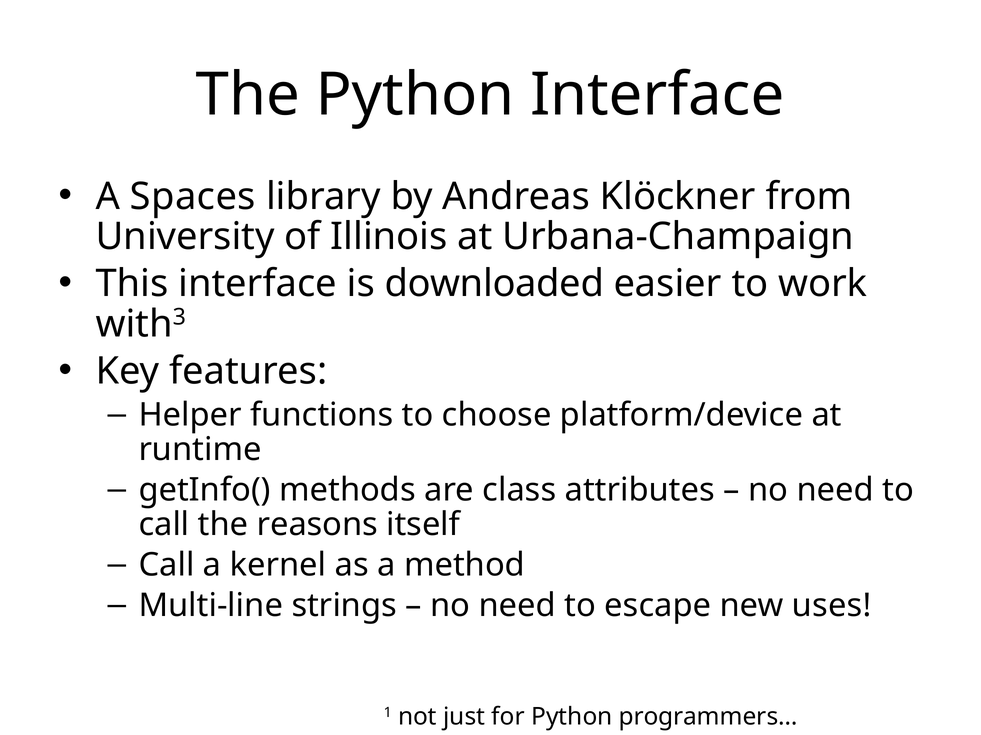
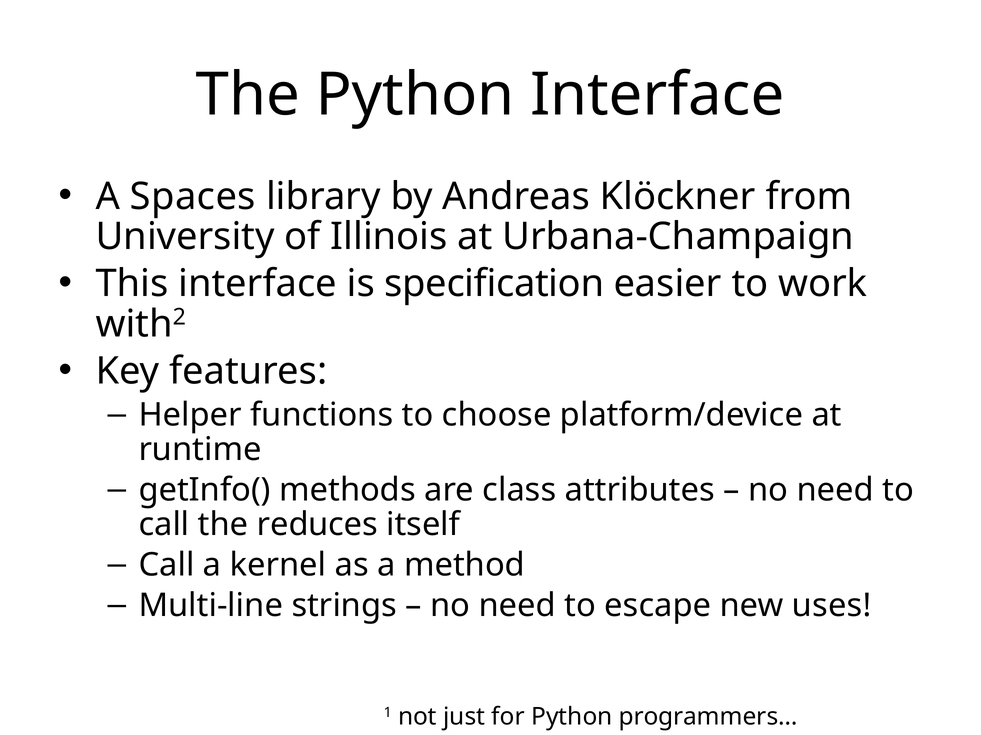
downloaded: downloaded -> specification
3: 3 -> 2
reasons: reasons -> reduces
